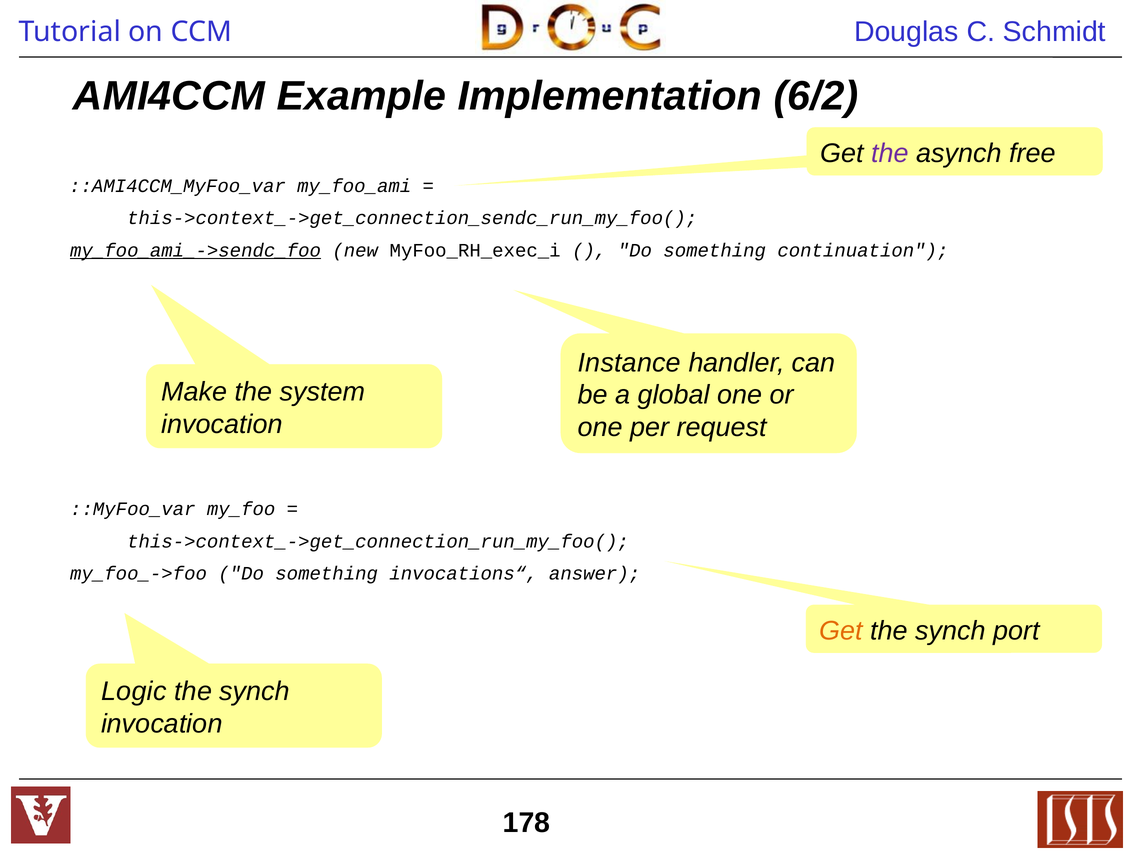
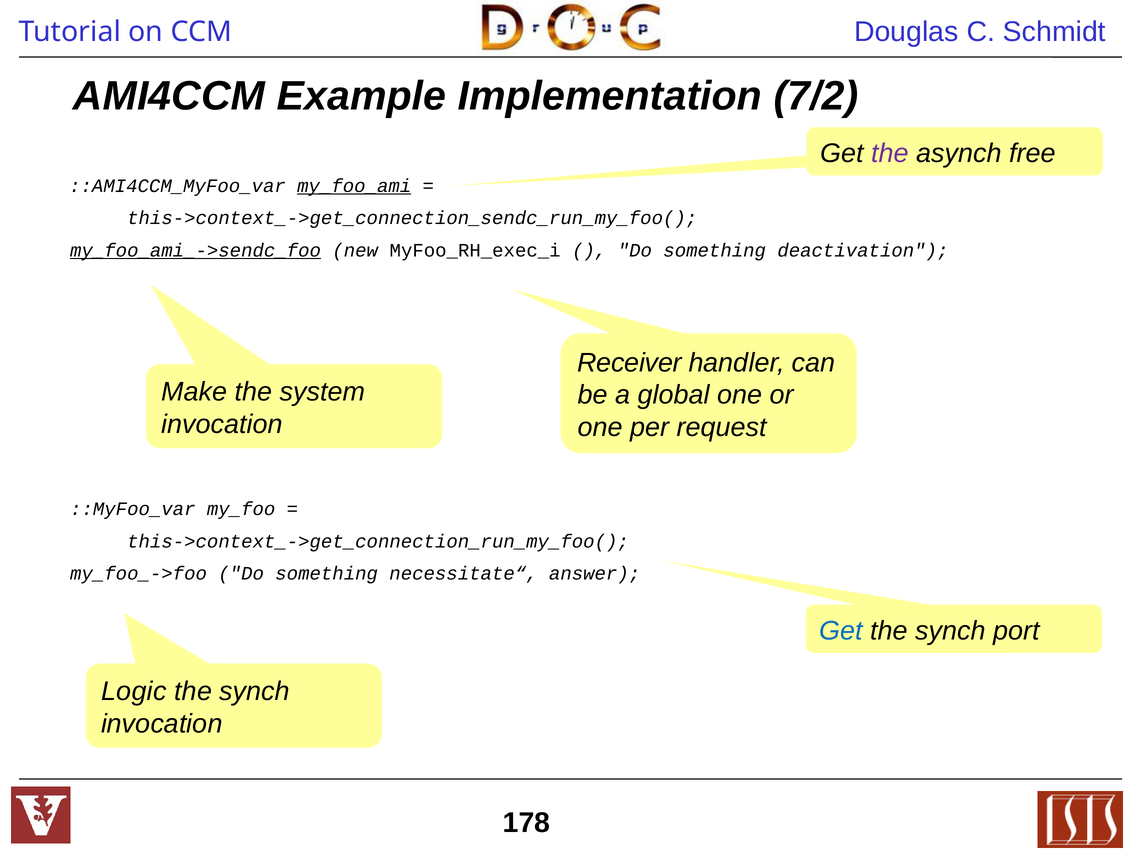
6/2: 6/2 -> 7/2
my_foo_ami underline: none -> present
continuation: continuation -> deactivation
Instance: Instance -> Receiver
invocations“: invocations“ -> necessitate“
Get at (841, 631) colour: orange -> blue
